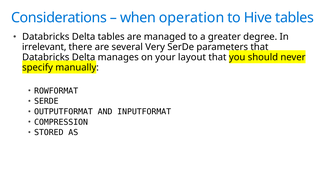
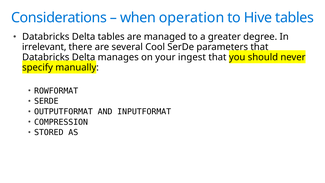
Very: Very -> Cool
layout: layout -> ingest
